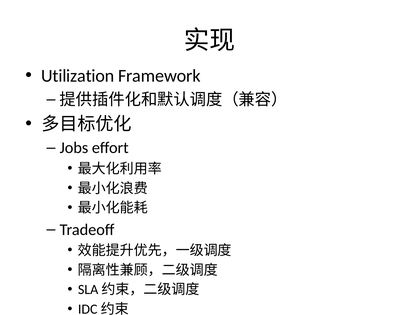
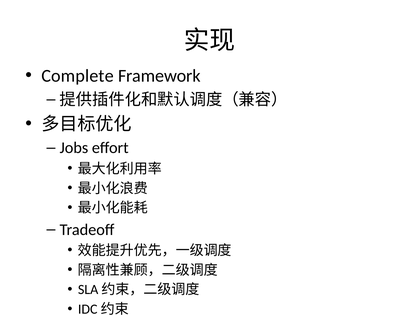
Utilization: Utilization -> Complete
